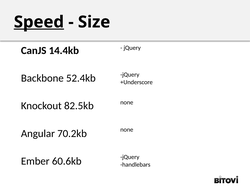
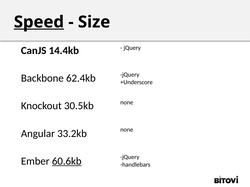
52.4kb: 52.4kb -> 62.4kb
82.5kb: 82.5kb -> 30.5kb
70.2kb: 70.2kb -> 33.2kb
60.6kb underline: none -> present
